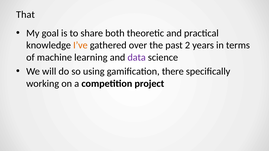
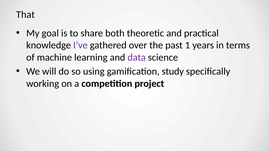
I’ve colour: orange -> purple
2: 2 -> 1
there: there -> study
